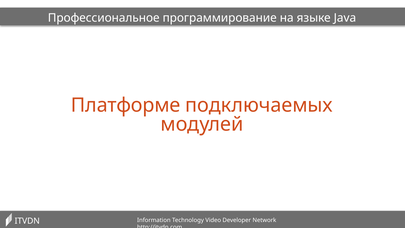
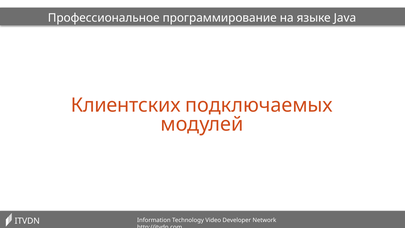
Платформе: Платформе -> Клиентских
